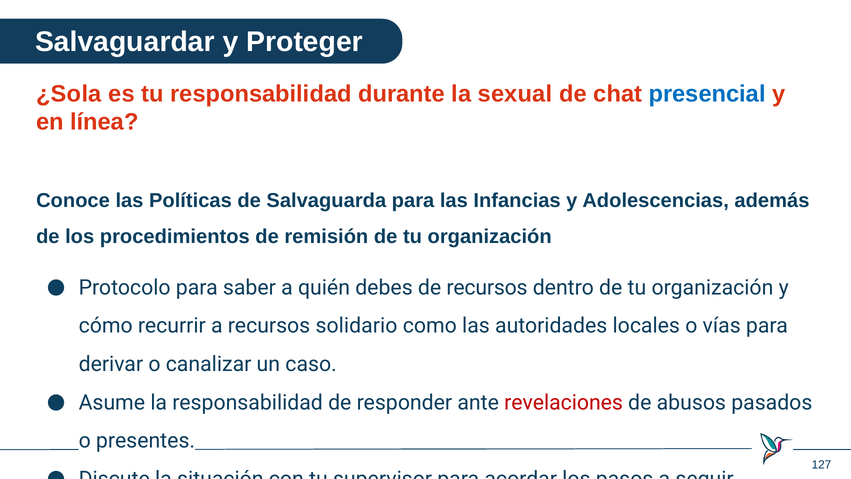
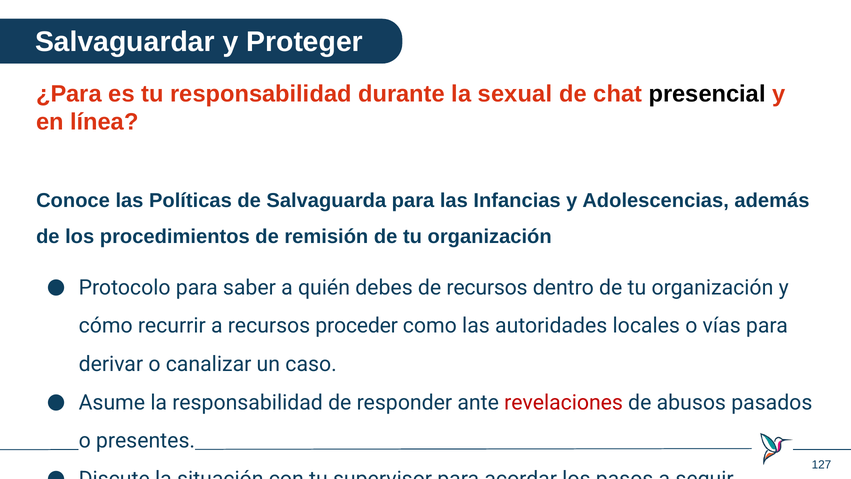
¿Sola: ¿Sola -> ¿Para
presencial colour: blue -> black
solidario: solidario -> proceder
